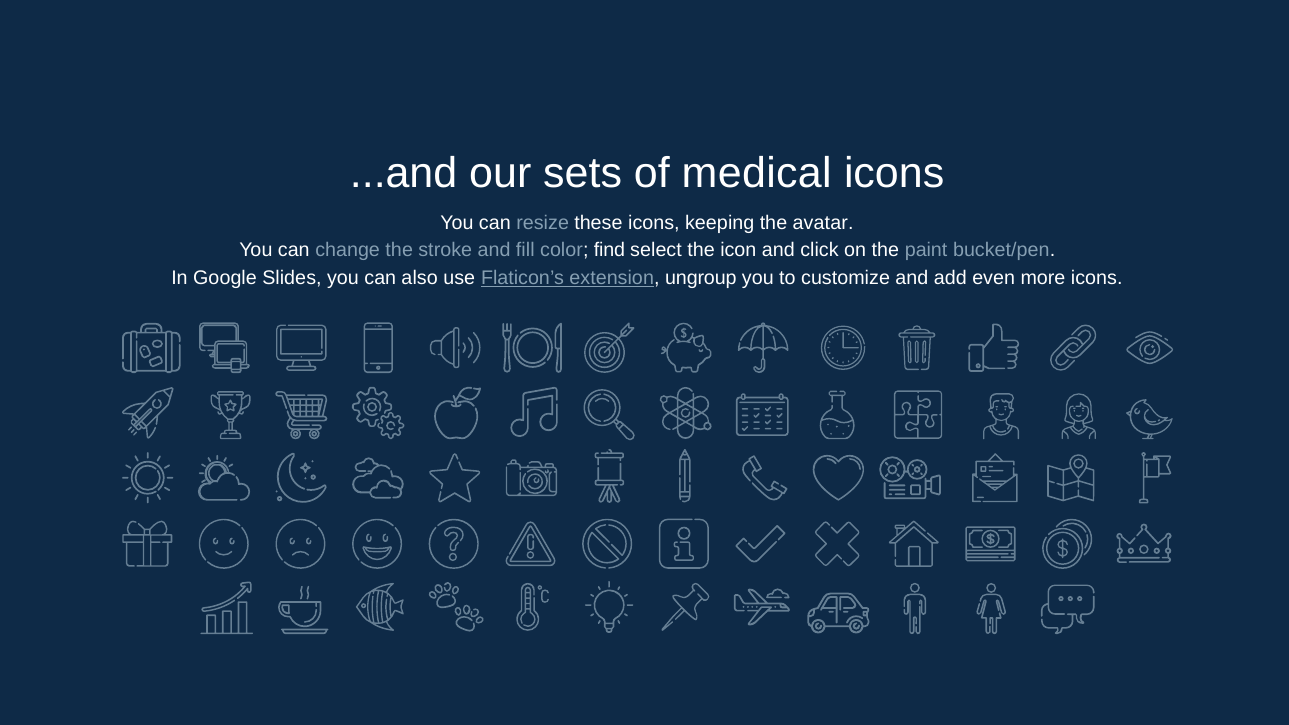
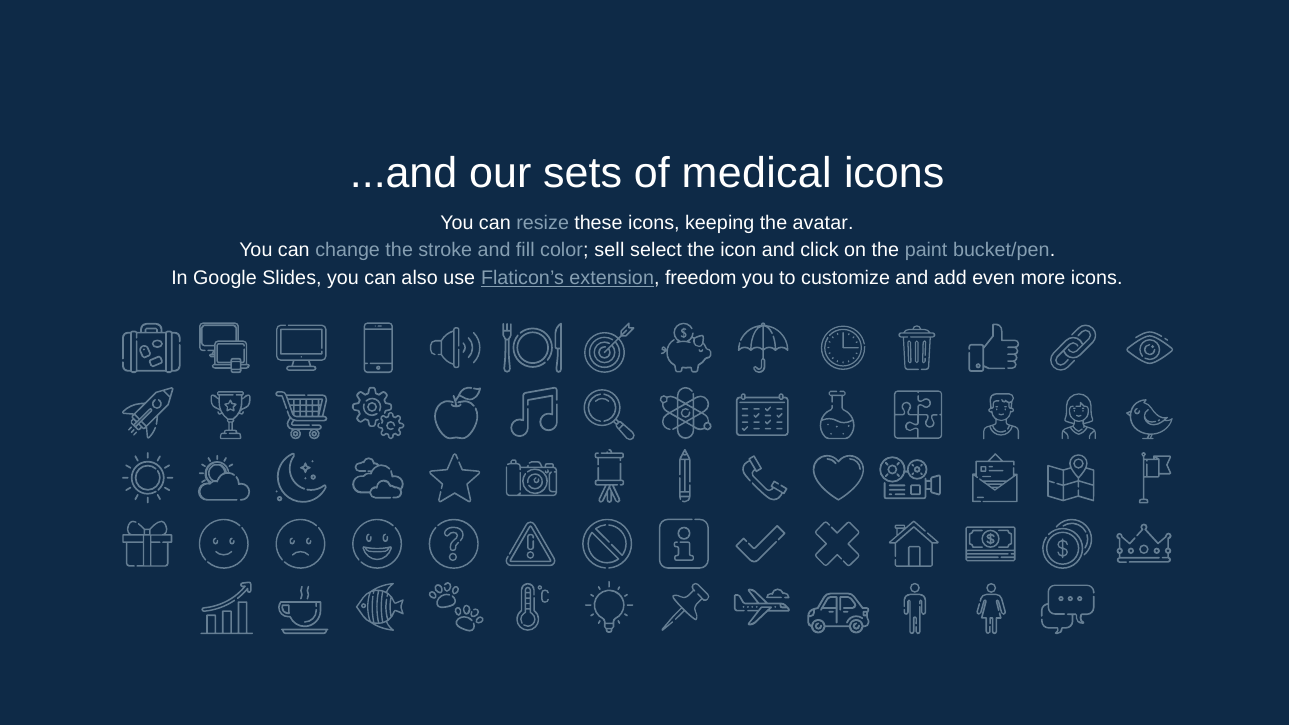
find: find -> sell
ungroup: ungroup -> freedom
